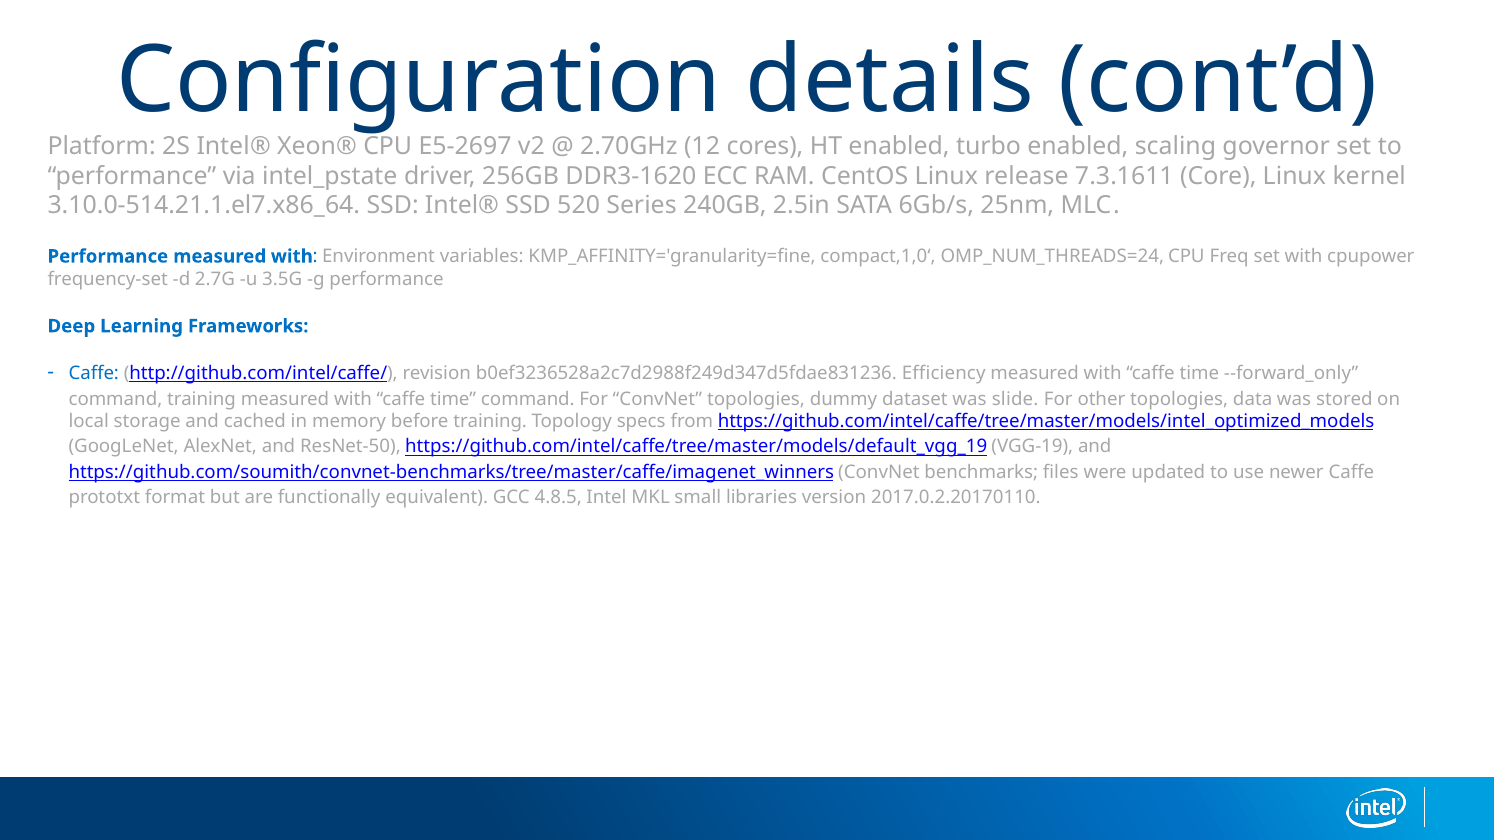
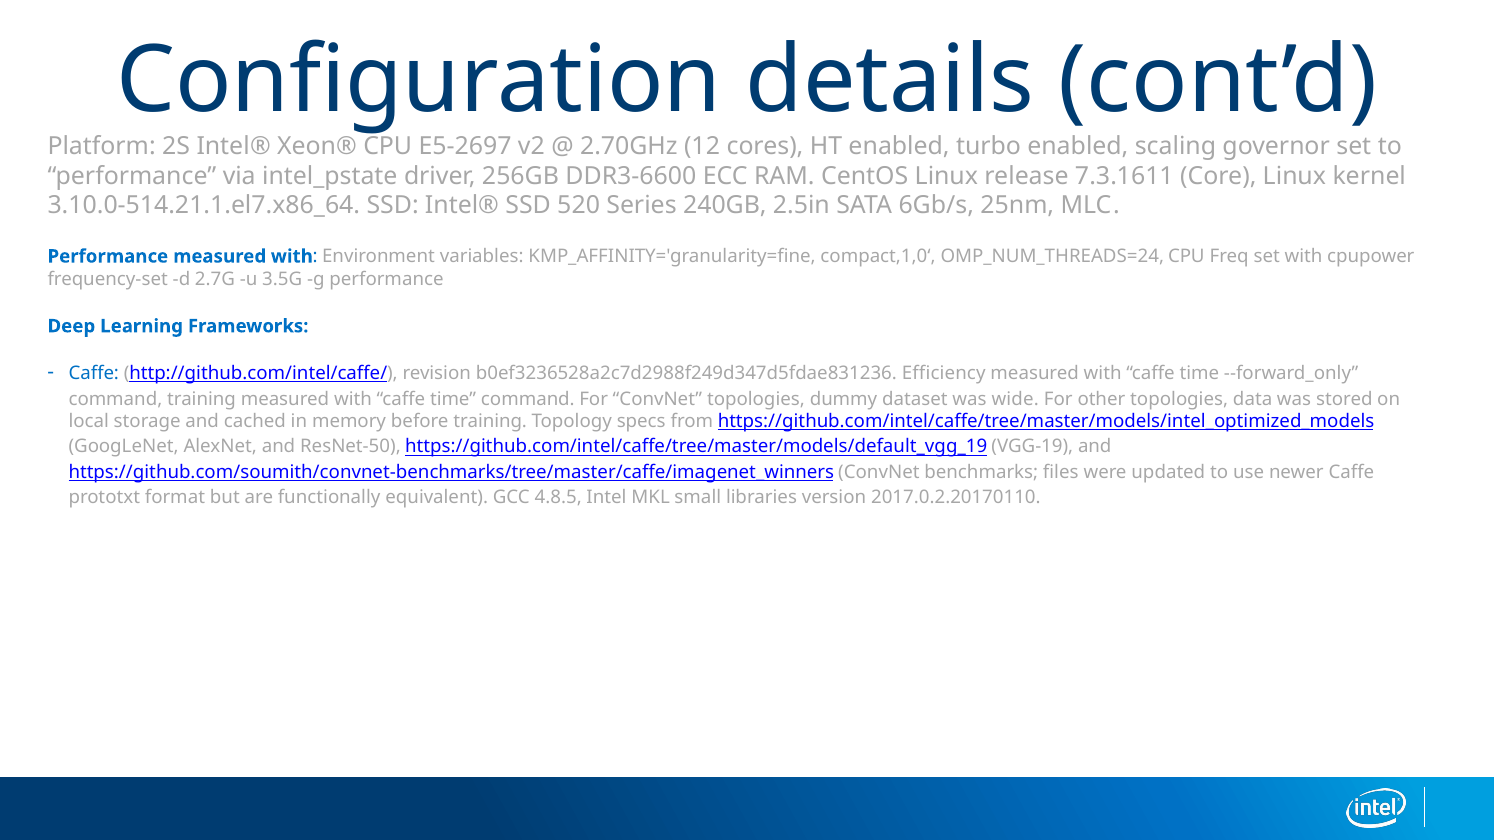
DDR3-1620: DDR3-1620 -> DDR3-6600
slide: slide -> wide
